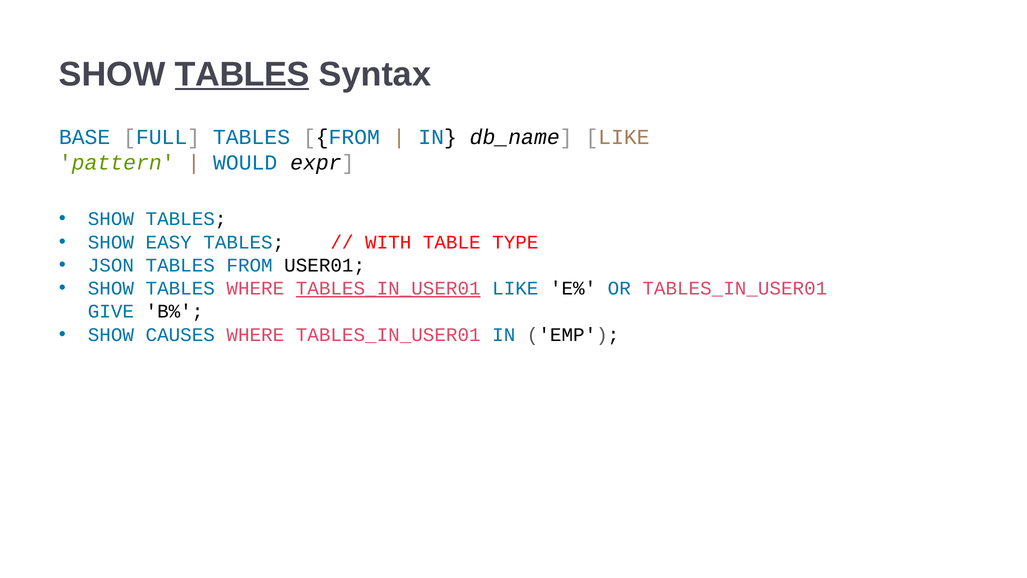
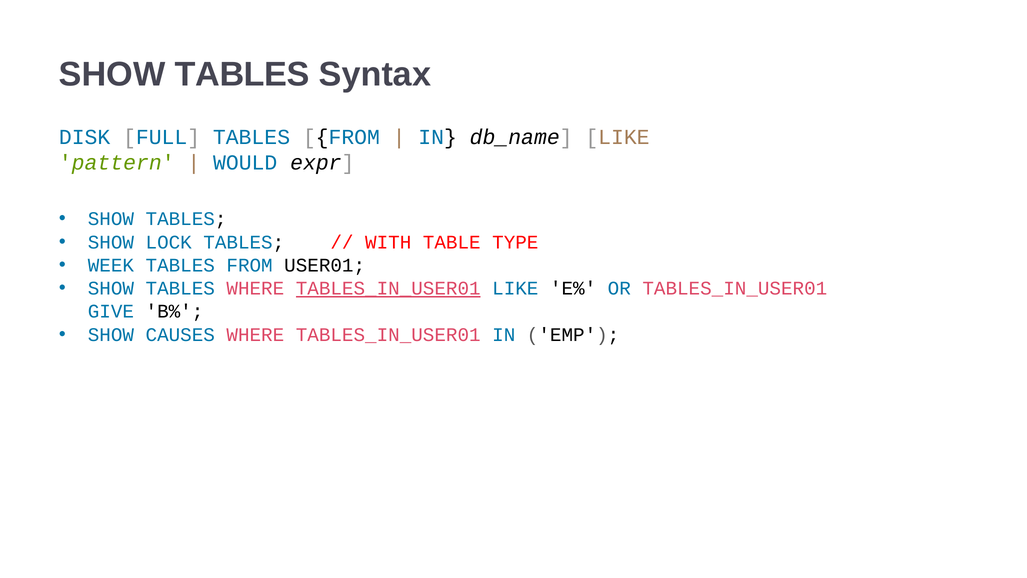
TABLES at (242, 74) underline: present -> none
BASE: BASE -> DISK
EASY: EASY -> LOCK
JSON: JSON -> WEEK
